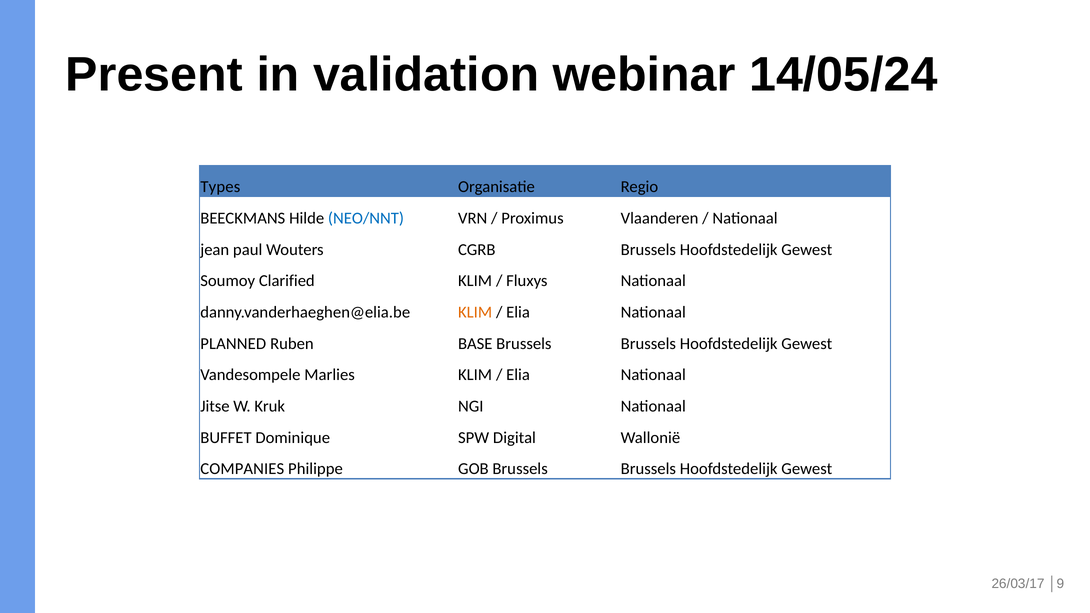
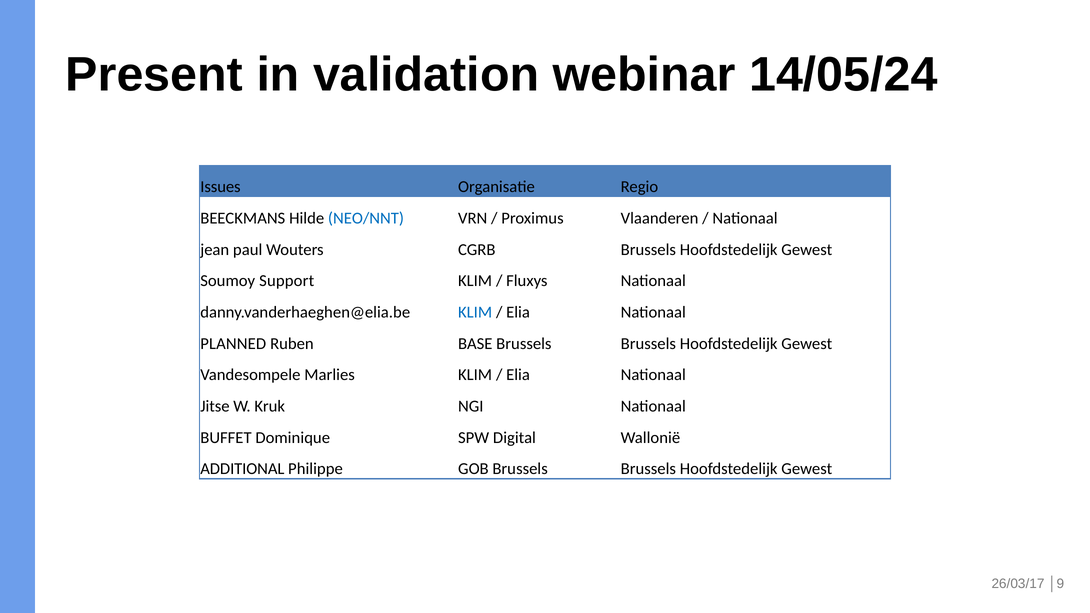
Types: Types -> Issues
Clarified: Clarified -> Support
KLIM at (475, 312) colour: orange -> blue
COMPANIES: COMPANIES -> ADDITIONAL
